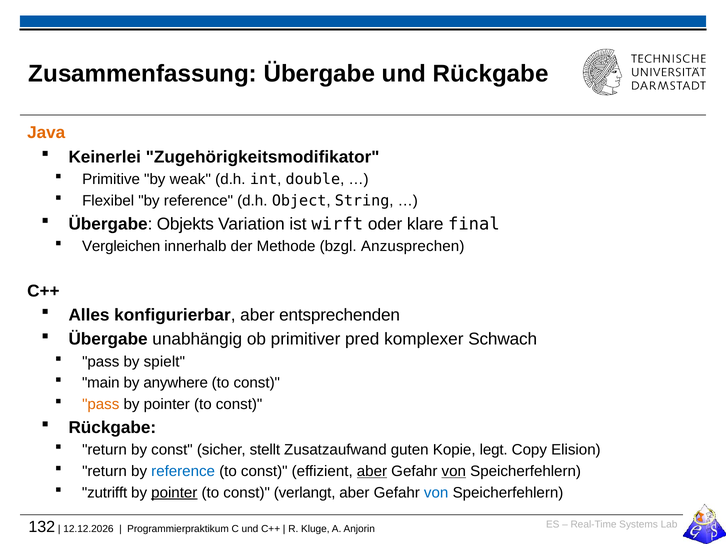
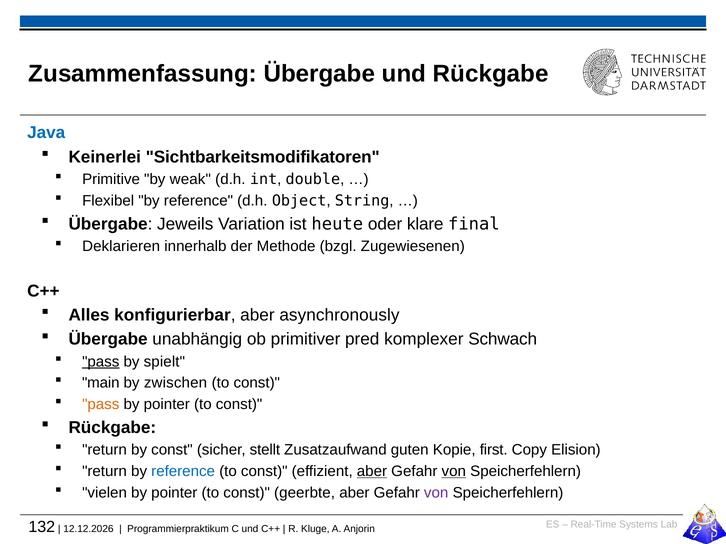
Java colour: orange -> blue
Zugehörigkeitsmodifikator: Zugehörigkeitsmodifikator -> Sichtbarkeitsmodifikatoren
Objekts: Objekts -> Jeweils
wirft: wirft -> heute
Vergleichen: Vergleichen -> Deklarieren
Anzusprechen: Anzusprechen -> Zugewiesenen
entsprechenden: entsprechenden -> asynchronously
pass at (101, 362) underline: none -> present
anywhere: anywhere -> zwischen
legt: legt -> first
zutrifft: zutrifft -> vielen
pointer at (174, 493) underline: present -> none
verlangt: verlangt -> geerbte
von at (436, 493) colour: blue -> purple
